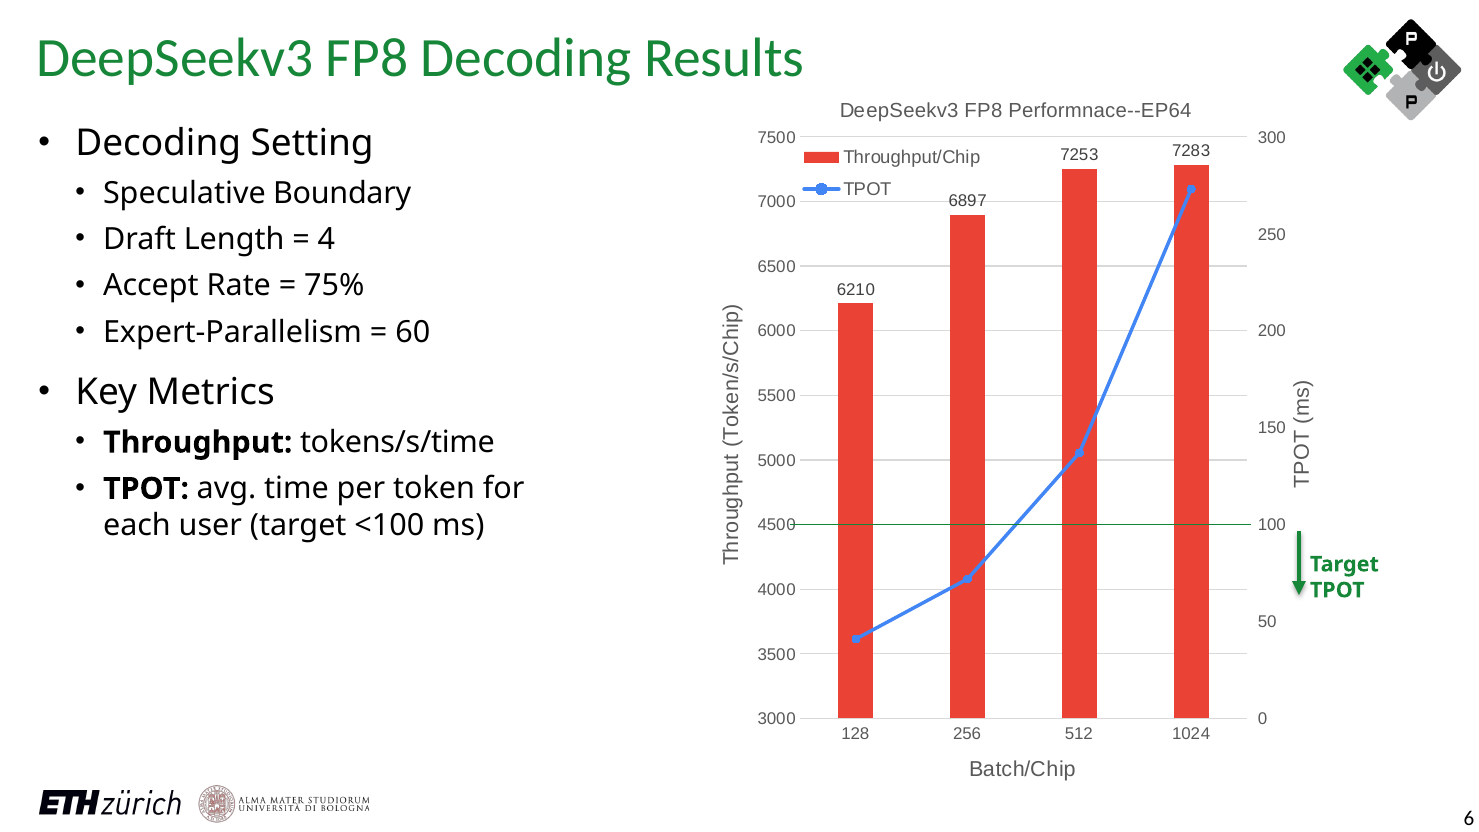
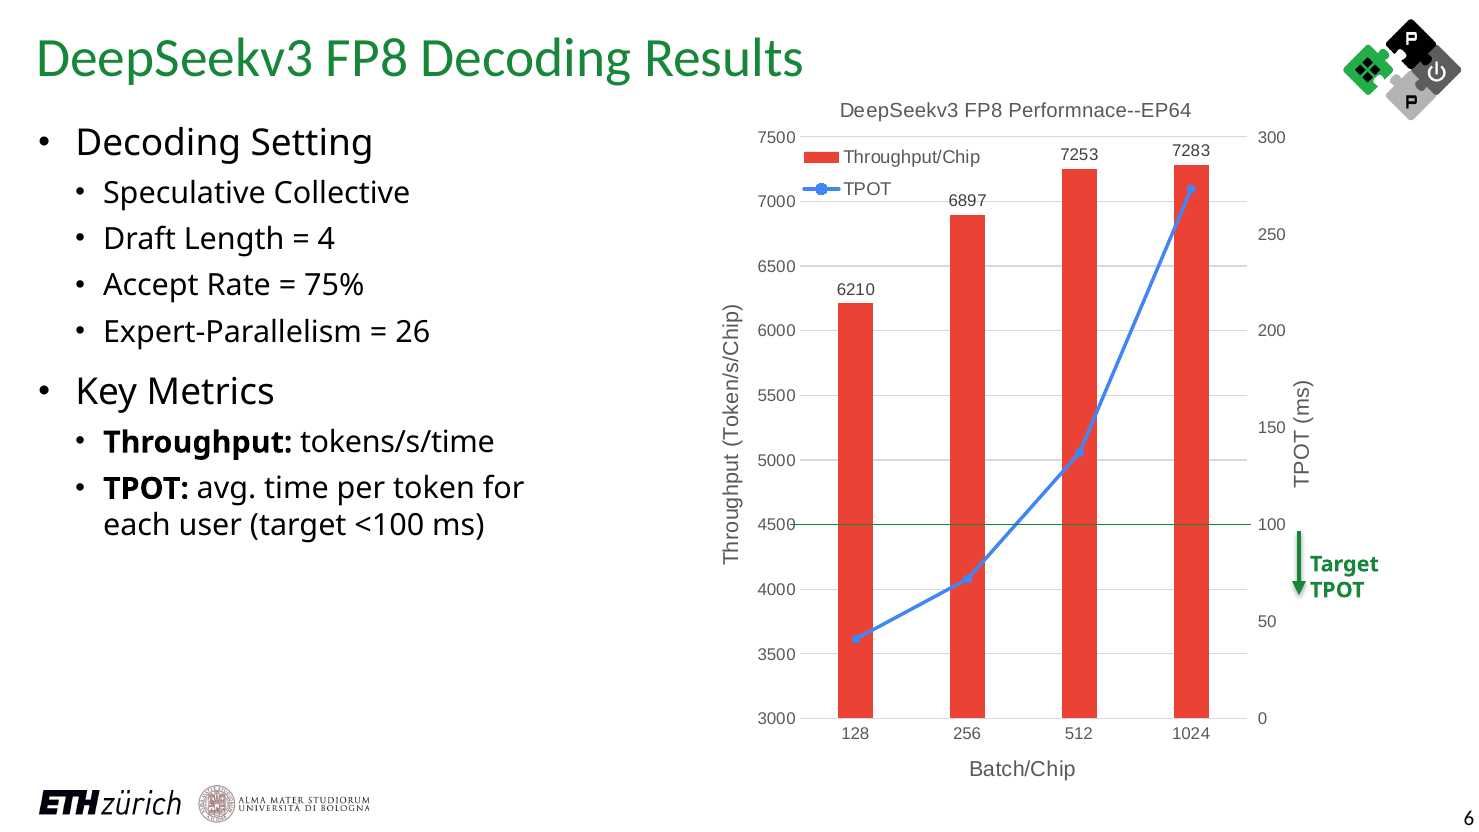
Boundary: Boundary -> Collective
60: 60 -> 26
